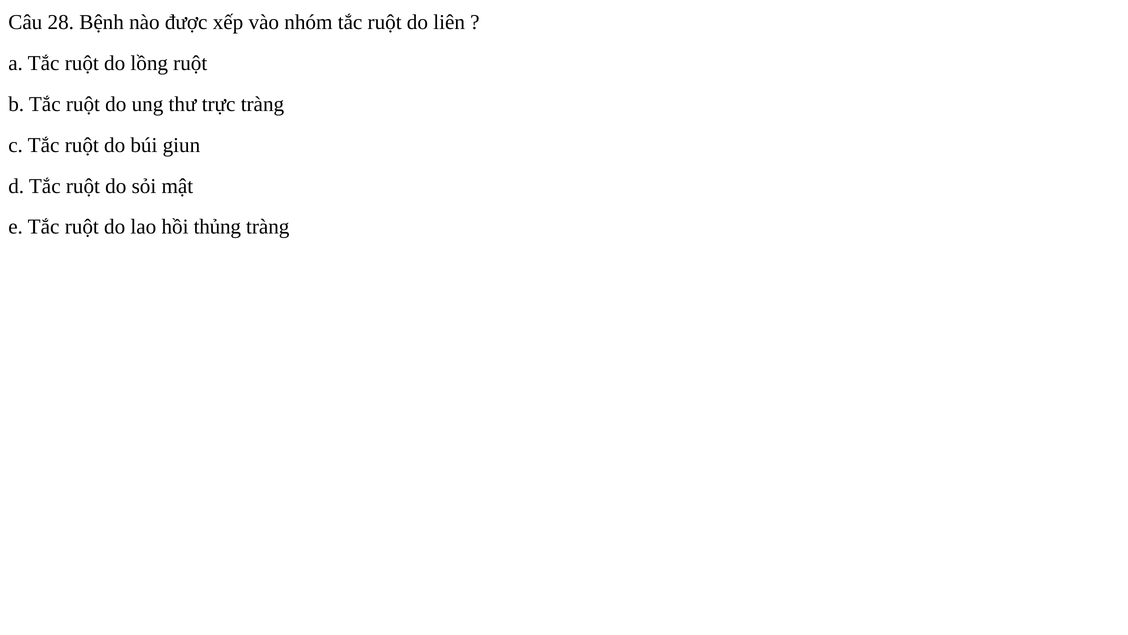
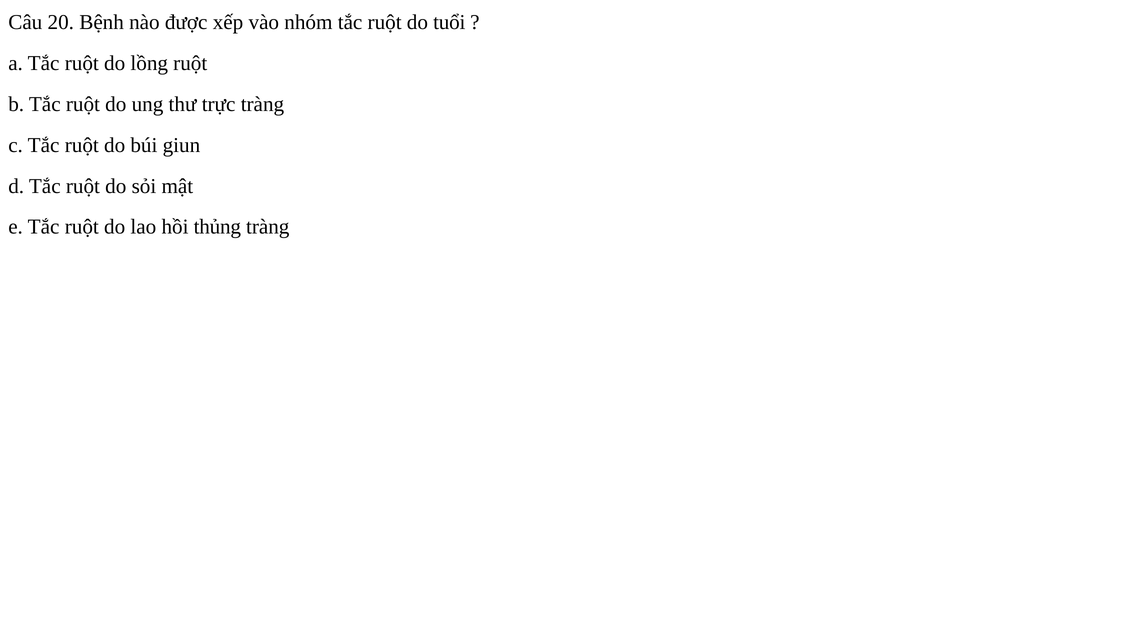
28: 28 -> 20
liên: liên -> tuổi
